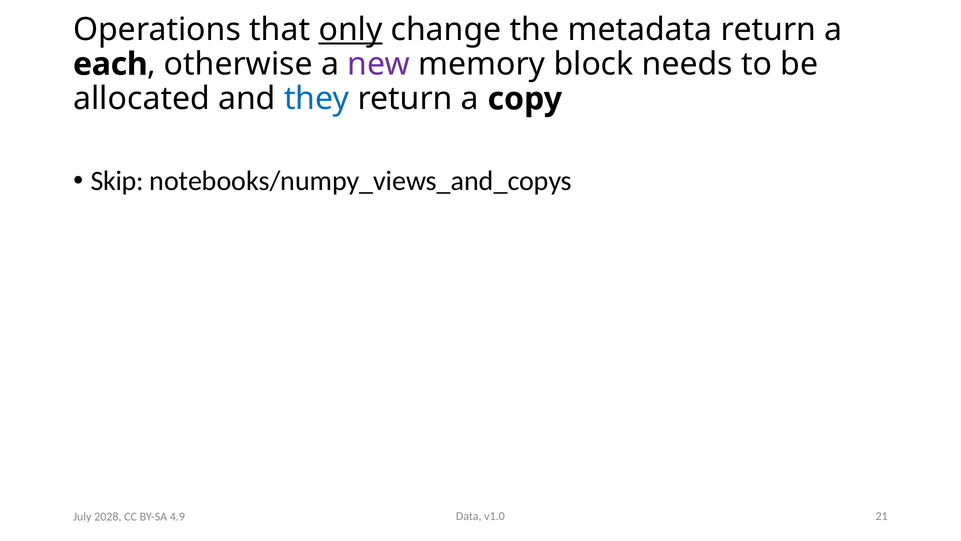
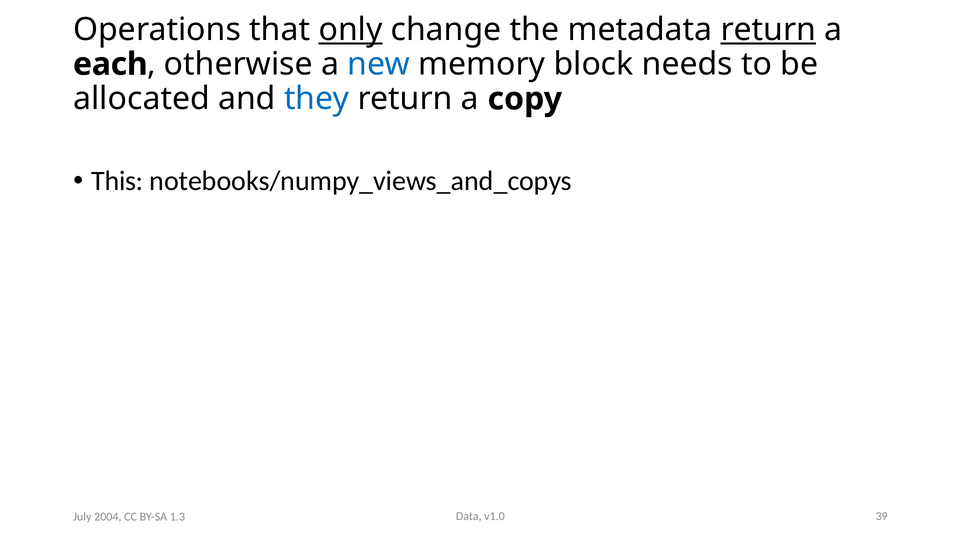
return at (768, 30) underline: none -> present
new colour: purple -> blue
Skip: Skip -> This
21: 21 -> 39
2028: 2028 -> 2004
4.9: 4.9 -> 1.3
